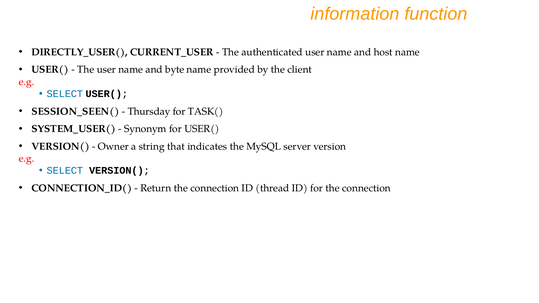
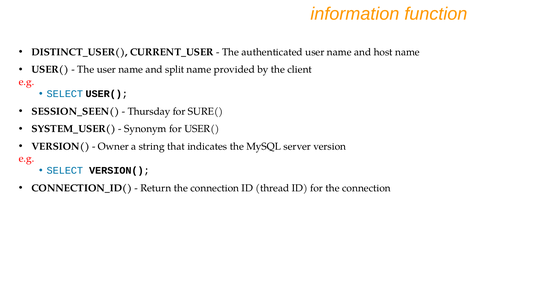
DIRECTLY_USER(: DIRECTLY_USER( -> DISTINCT_USER(
byte: byte -> split
TASK(: TASK( -> SURE(
